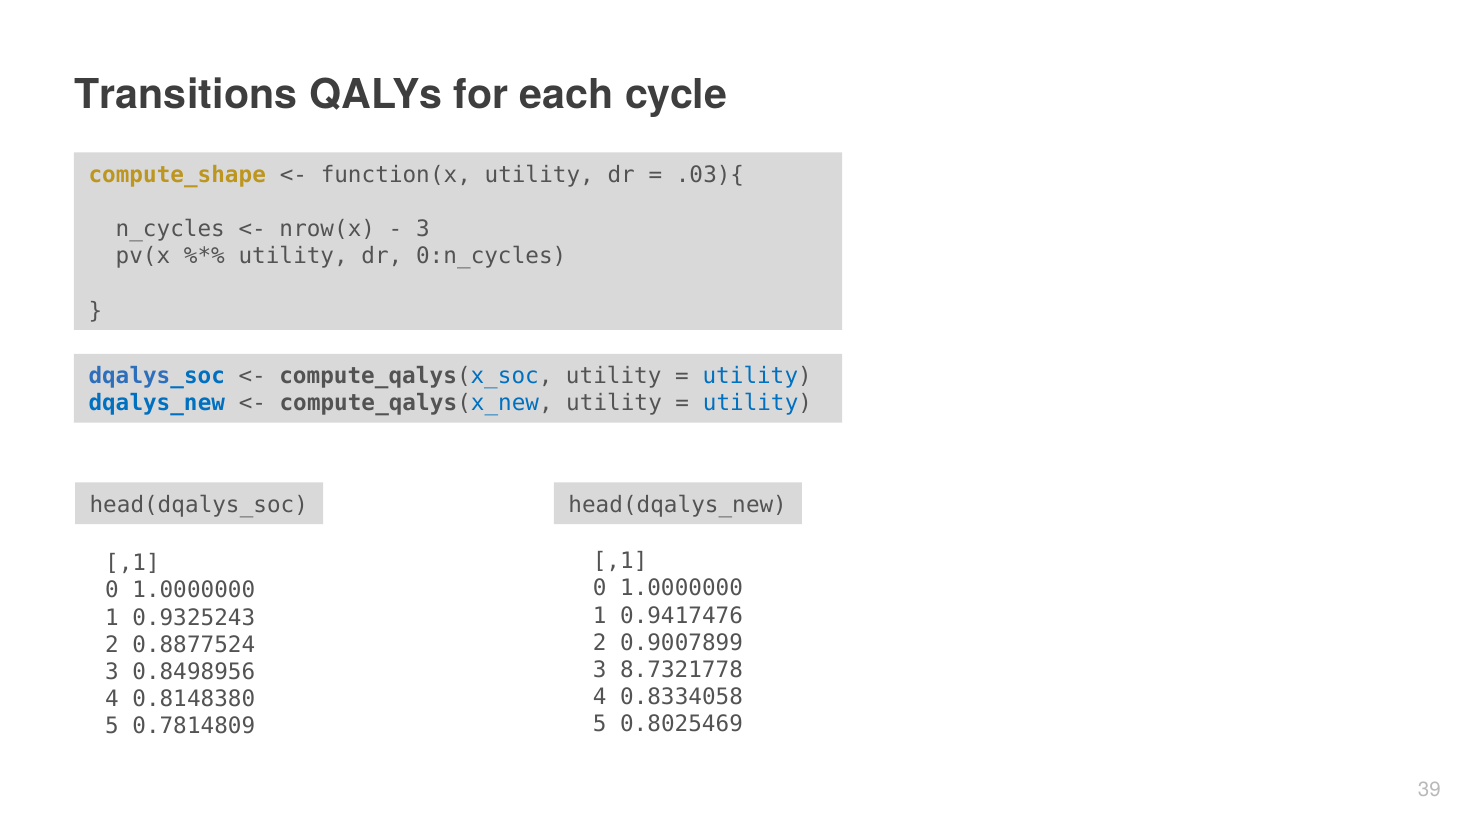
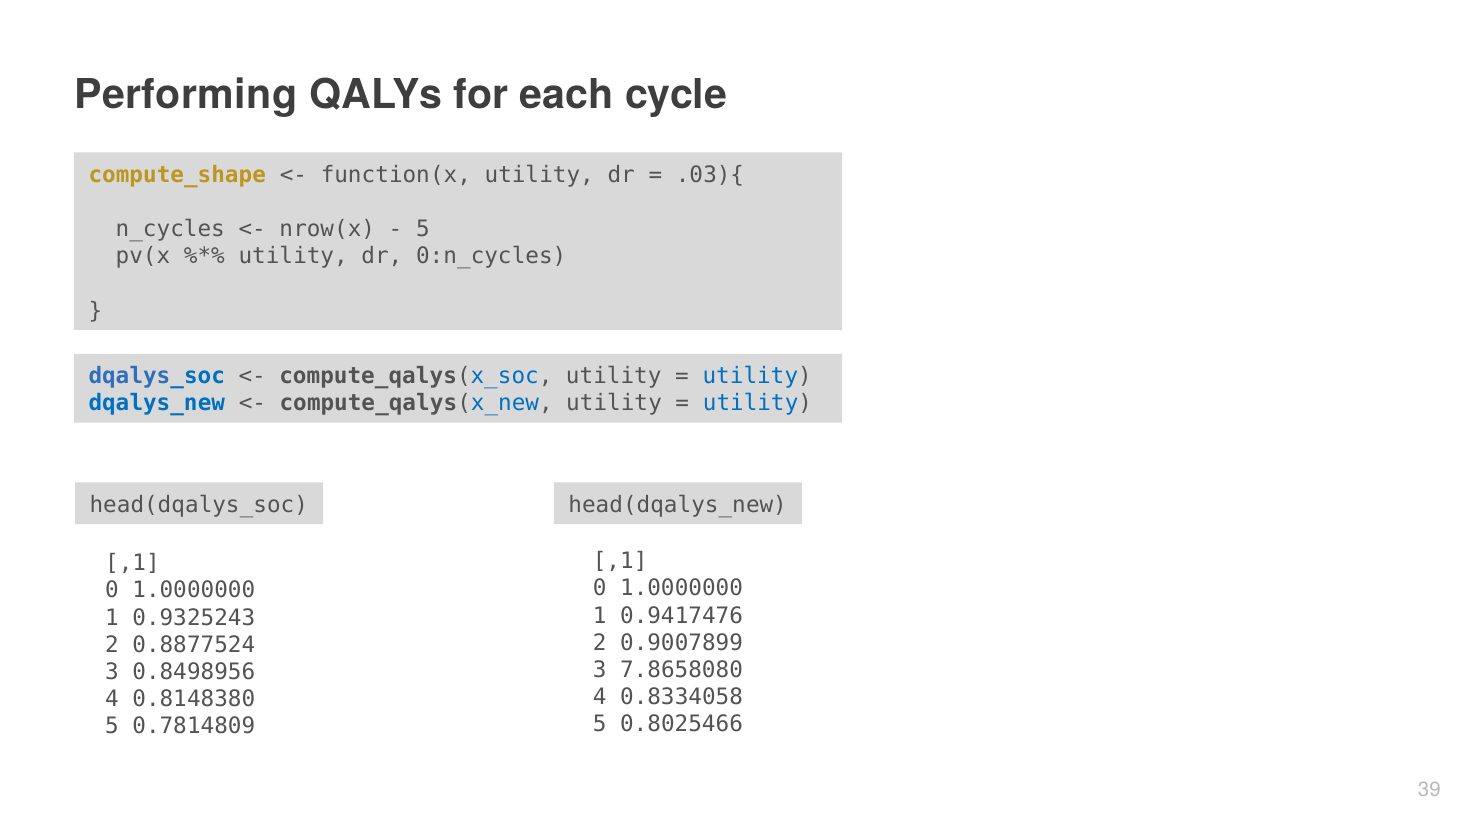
Transitions: Transitions -> Performing
3 at (423, 229): 3 -> 5
8.7321778: 8.7321778 -> 7.8658080
0.8025469: 0.8025469 -> 0.8025466
